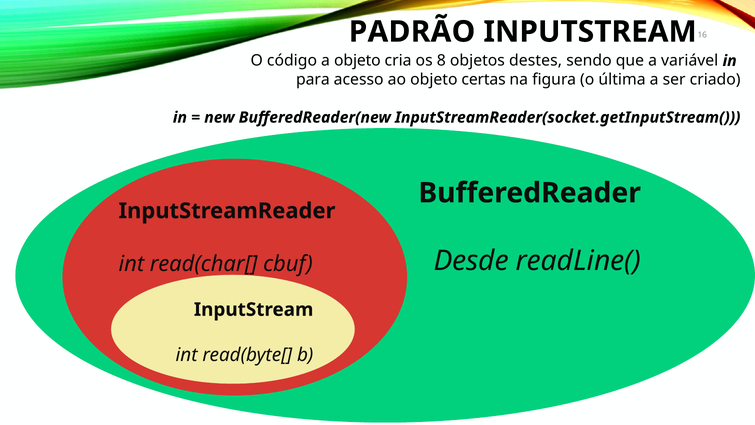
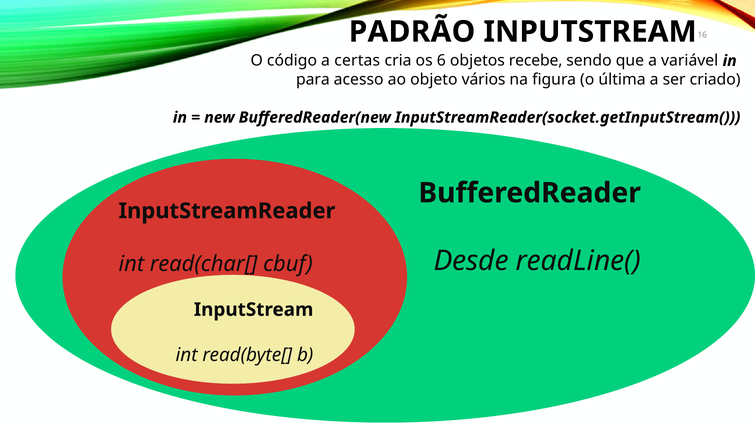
a objeto: objeto -> certas
8: 8 -> 6
destes: destes -> recebe
certas: certas -> vários
